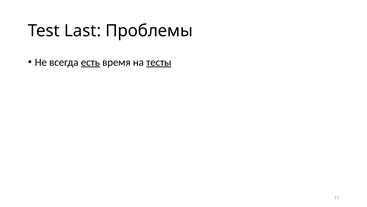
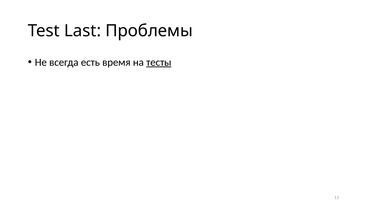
есть underline: present -> none
